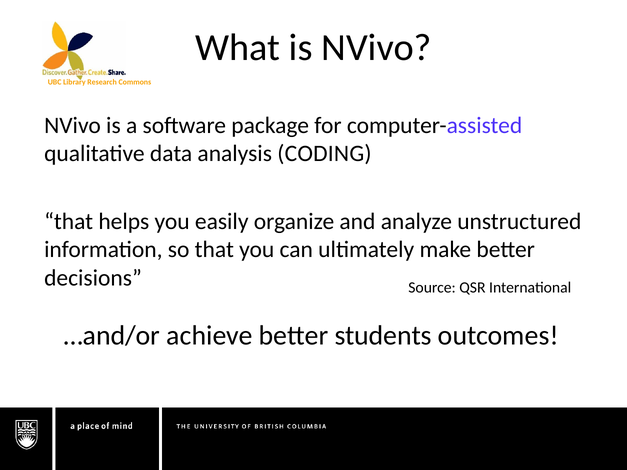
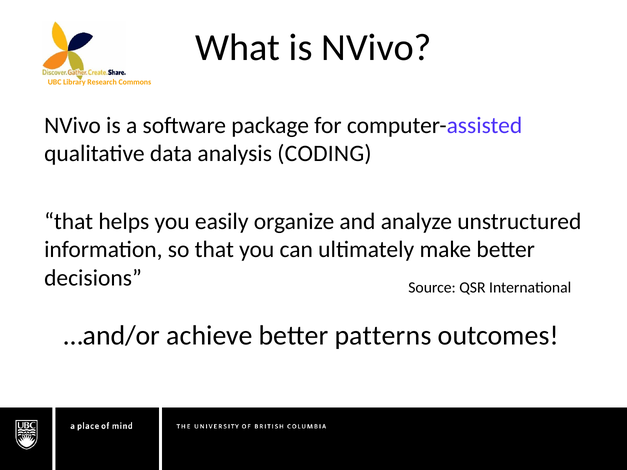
students: students -> patterns
